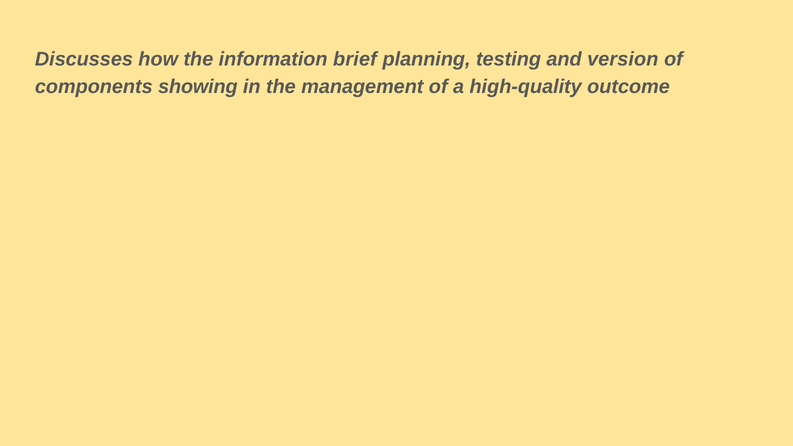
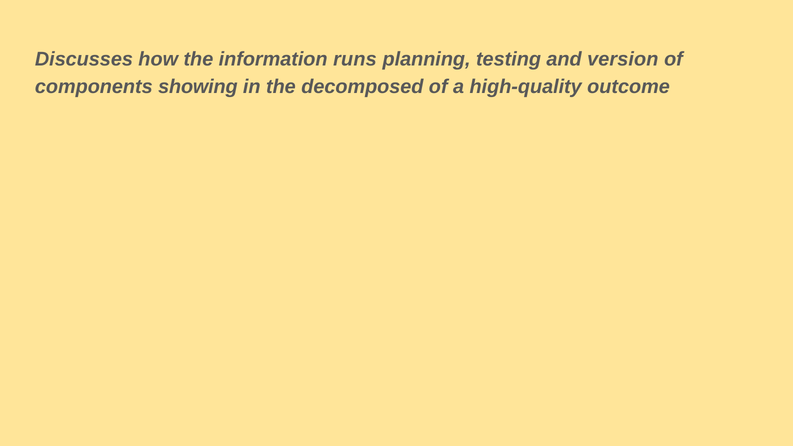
brief: brief -> runs
management: management -> decomposed
